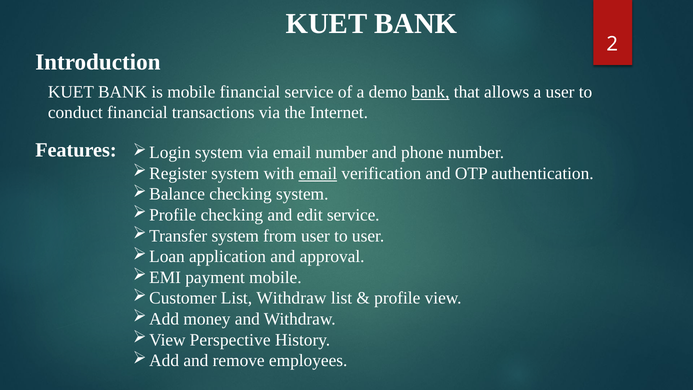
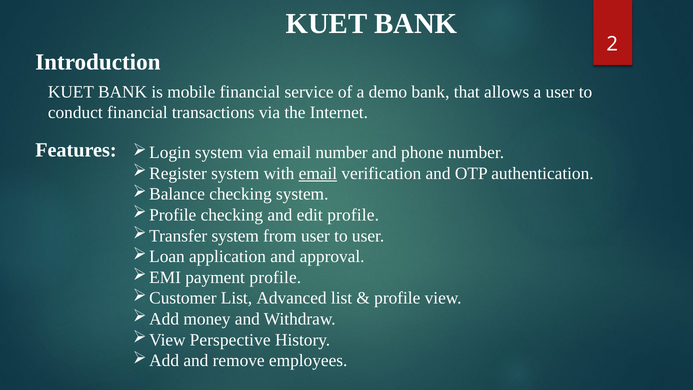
bank at (430, 92) underline: present -> none
edit service: service -> profile
payment mobile: mobile -> profile
List Withdraw: Withdraw -> Advanced
